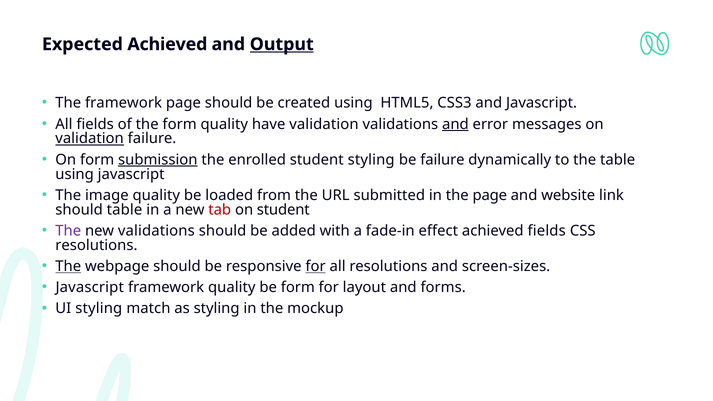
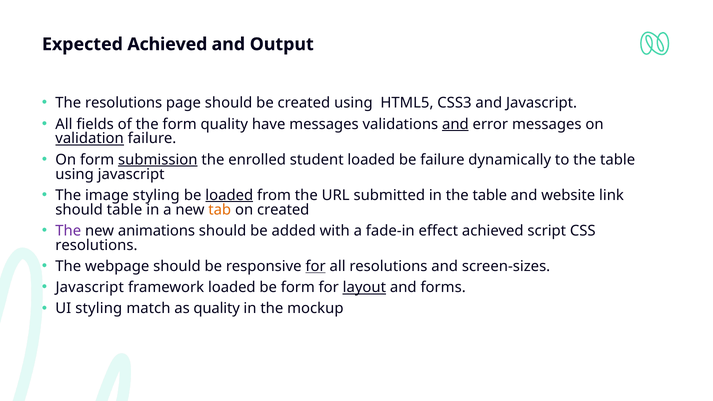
Output underline: present -> none
The framework: framework -> resolutions
have validation: validation -> messages
student styling: styling -> loaded
image quality: quality -> styling
loaded at (229, 195) underline: none -> present
in the page: page -> table
tab colour: red -> orange
on student: student -> created
new validations: validations -> animations
achieved fields: fields -> script
The at (68, 266) underline: present -> none
framework quality: quality -> loaded
layout underline: none -> present
as styling: styling -> quality
